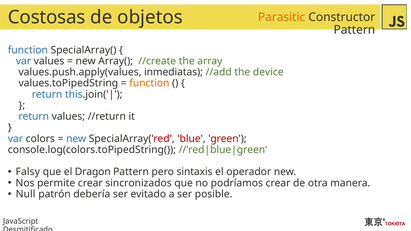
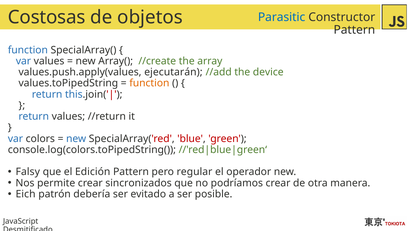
Parasitic colour: orange -> blue
inmediatas: inmediatas -> ejecutarán
Dragon: Dragon -> Edición
sintaxis: sintaxis -> regular
Null: Null -> Eich
